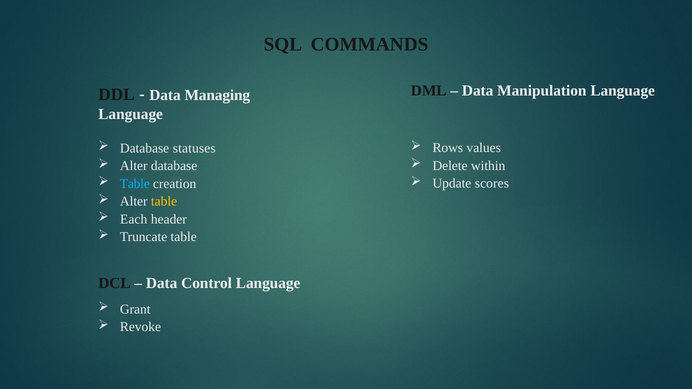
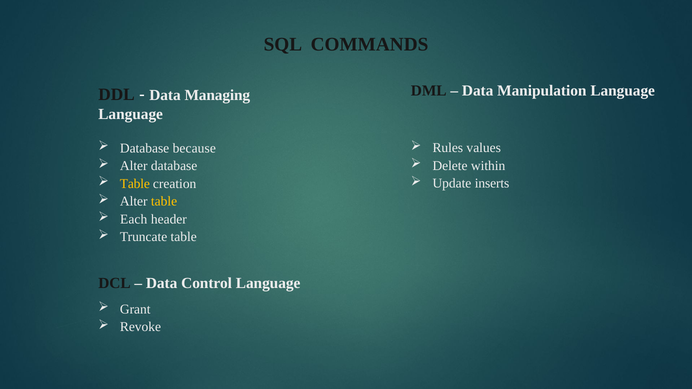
Rows: Rows -> Rules
statuses: statuses -> because
scores: scores -> inserts
Table at (135, 184) colour: light blue -> yellow
